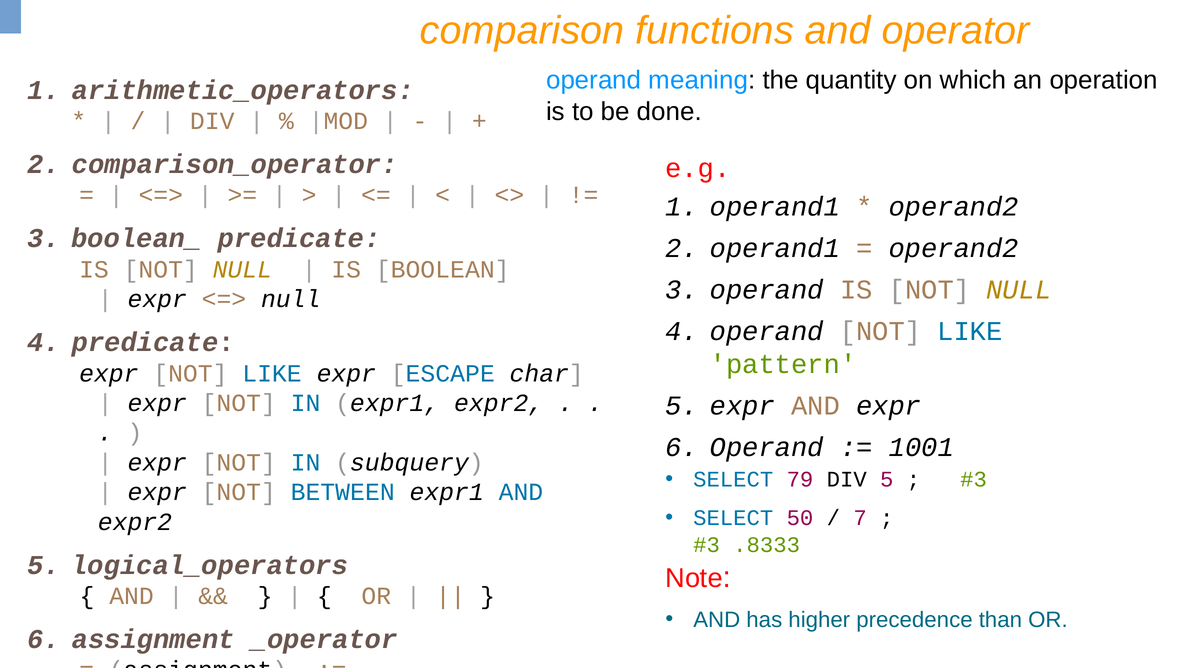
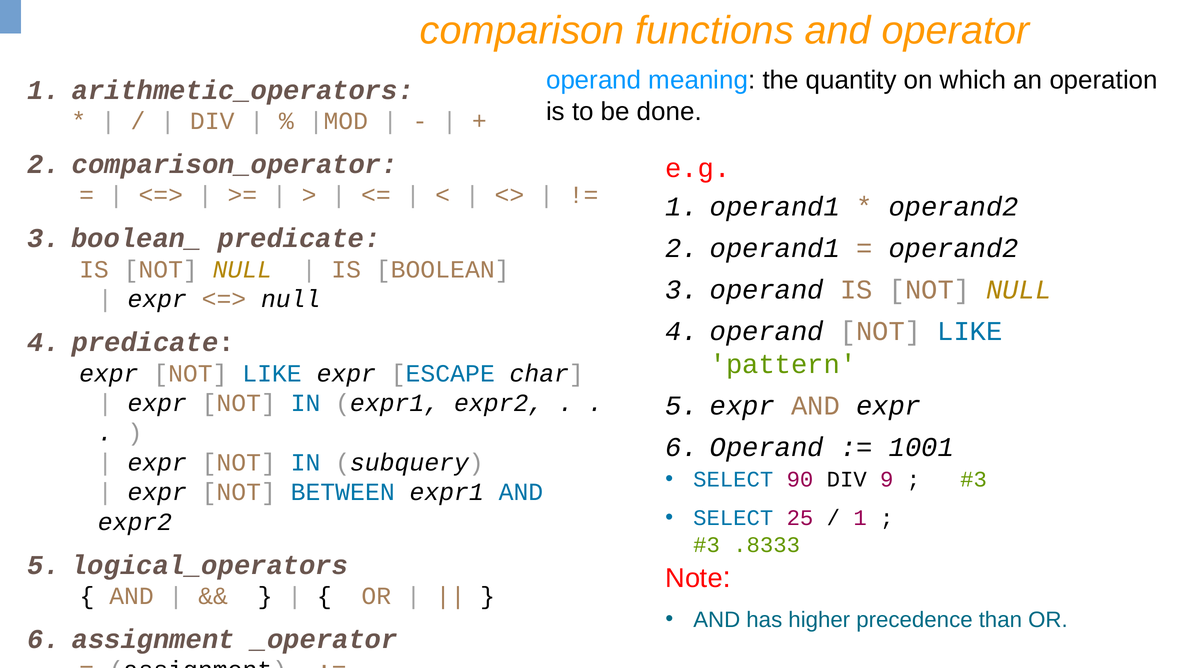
79: 79 -> 90
DIV 5: 5 -> 9
50: 50 -> 25
7 at (860, 518): 7 -> 1
